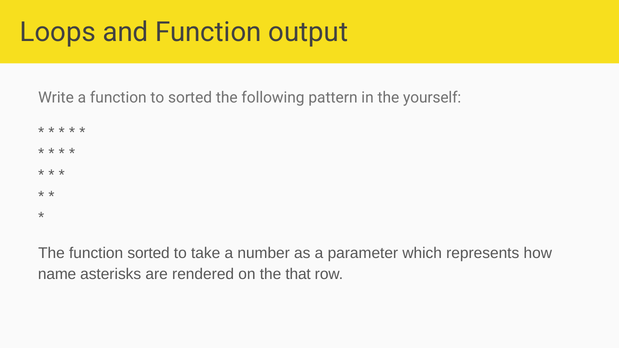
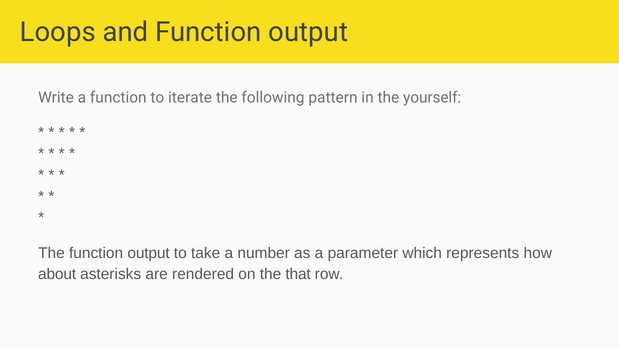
to sorted: sorted -> iterate
The function sorted: sorted -> output
name: name -> about
